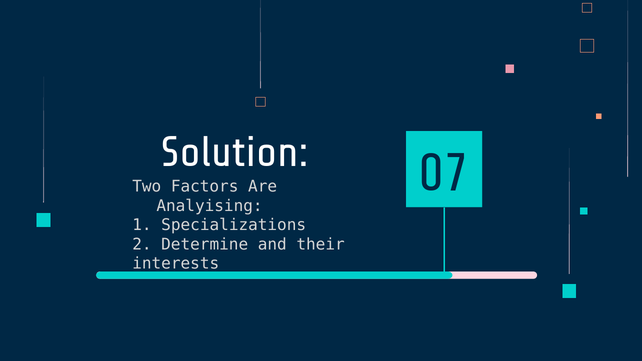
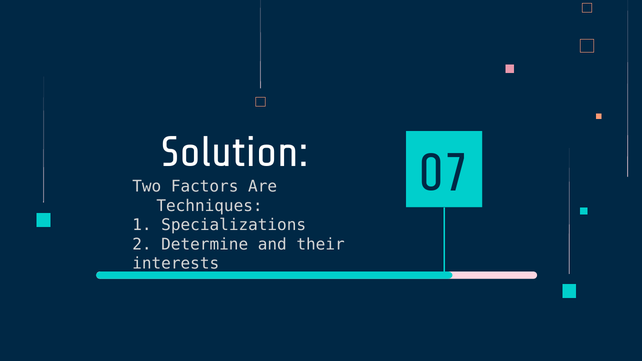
Analyising: Analyising -> Techniques
